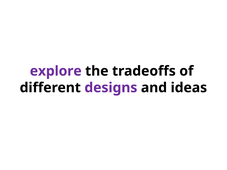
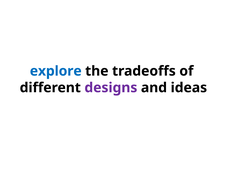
explore colour: purple -> blue
